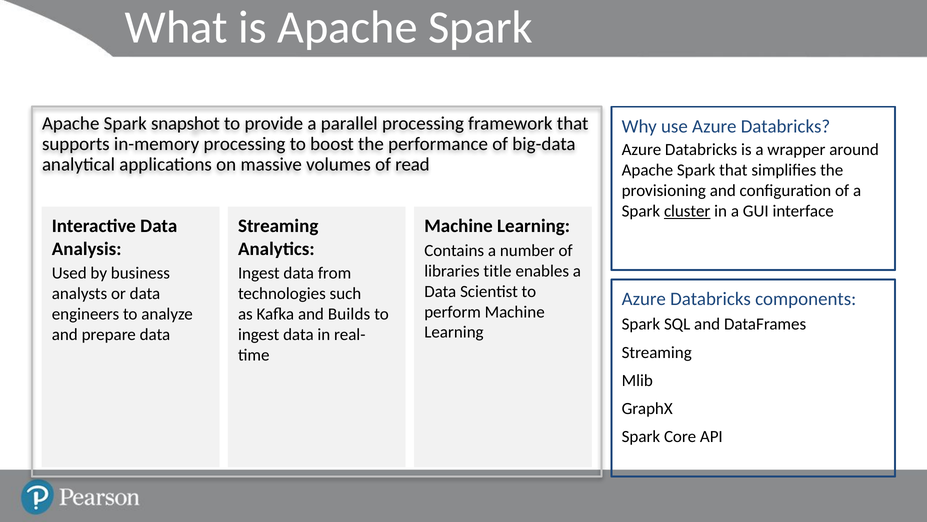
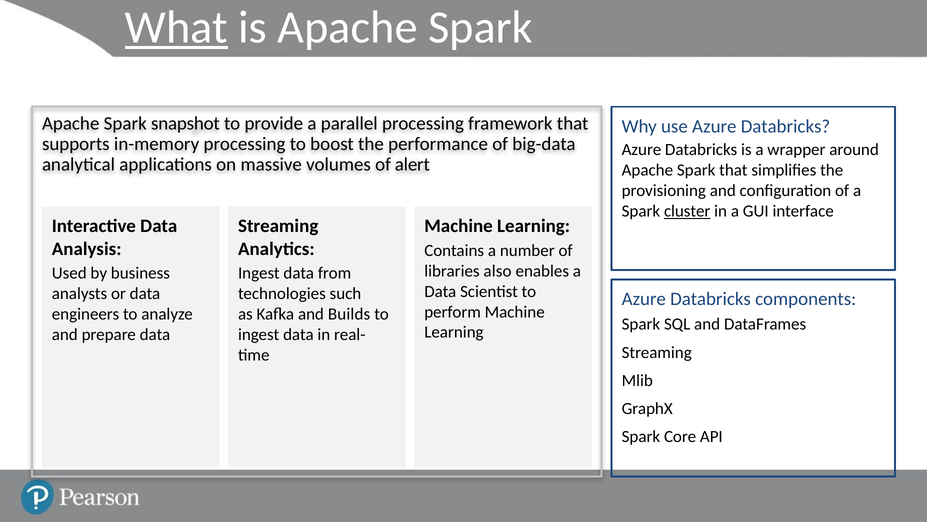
What underline: none -> present
read: read -> alert
libraries title: title -> also
